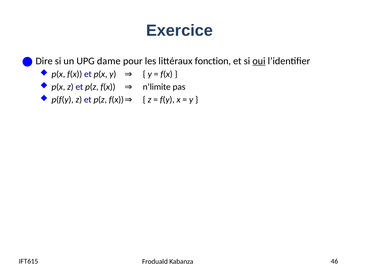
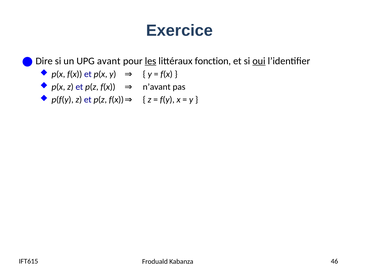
dame: dame -> avant
les underline: none -> present
n’limite: n’limite -> n’avant
